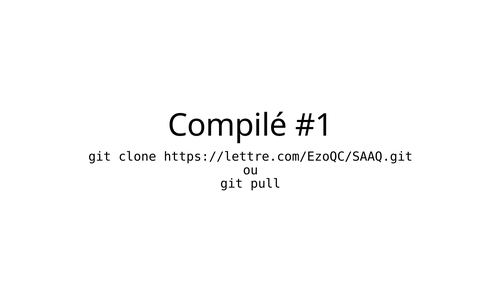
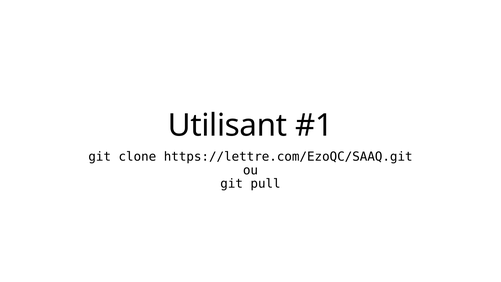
Compilé: Compilé -> Utilisant
